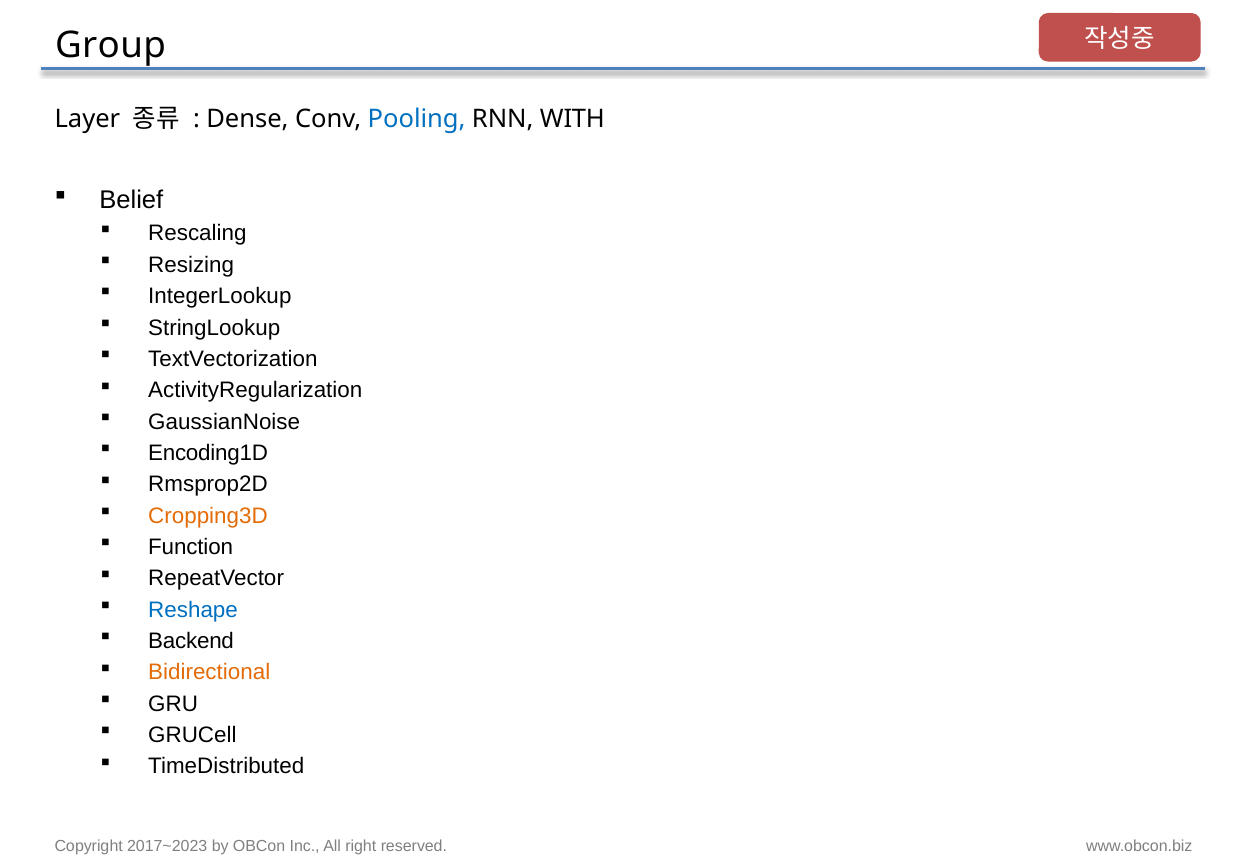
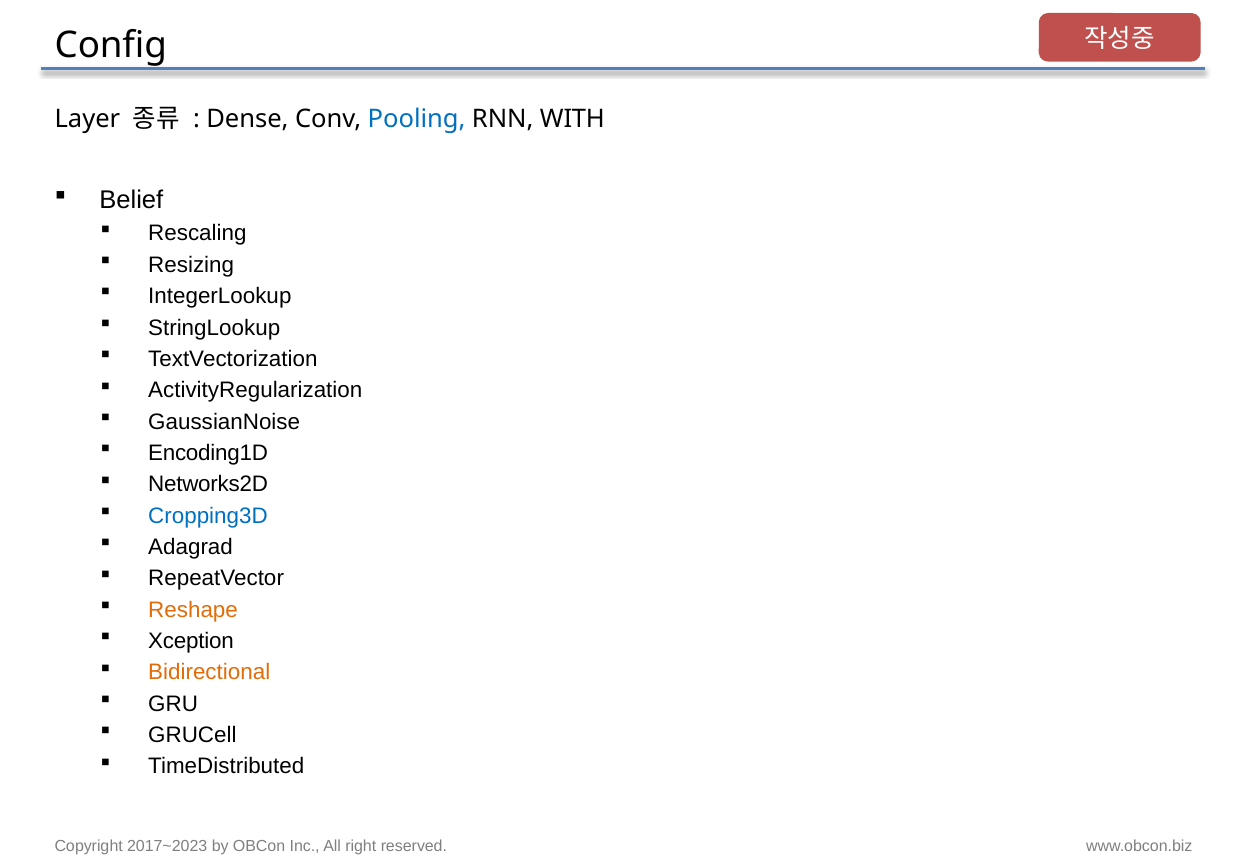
Group: Group -> Config
Rmsprop2D: Rmsprop2D -> Networks2D
Cropping3D colour: orange -> blue
Function: Function -> Adagrad
Reshape colour: blue -> orange
Backend: Backend -> Xception
